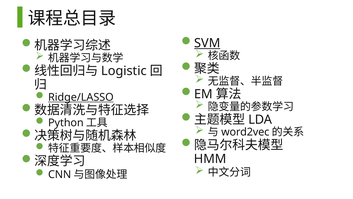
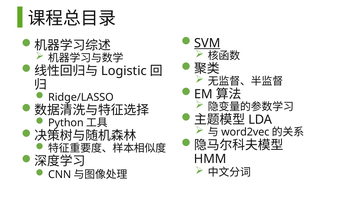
Ridge/LASSO underline: present -> none
